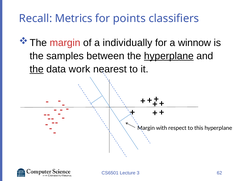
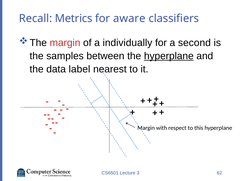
points: points -> aware
winnow: winnow -> second
the at (37, 69) underline: present -> none
work: work -> label
